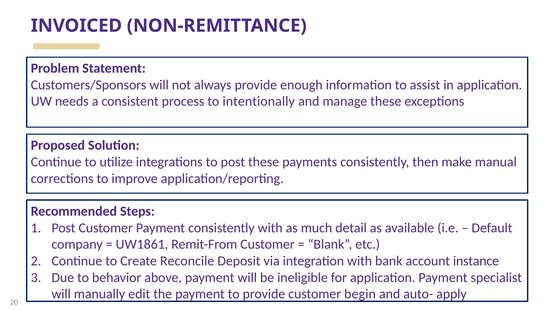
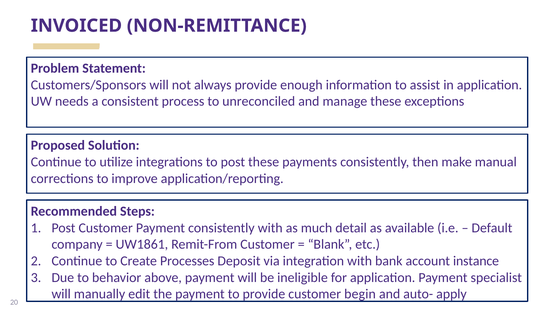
intentionally: intentionally -> unreconciled
Reconcile: Reconcile -> Processes
